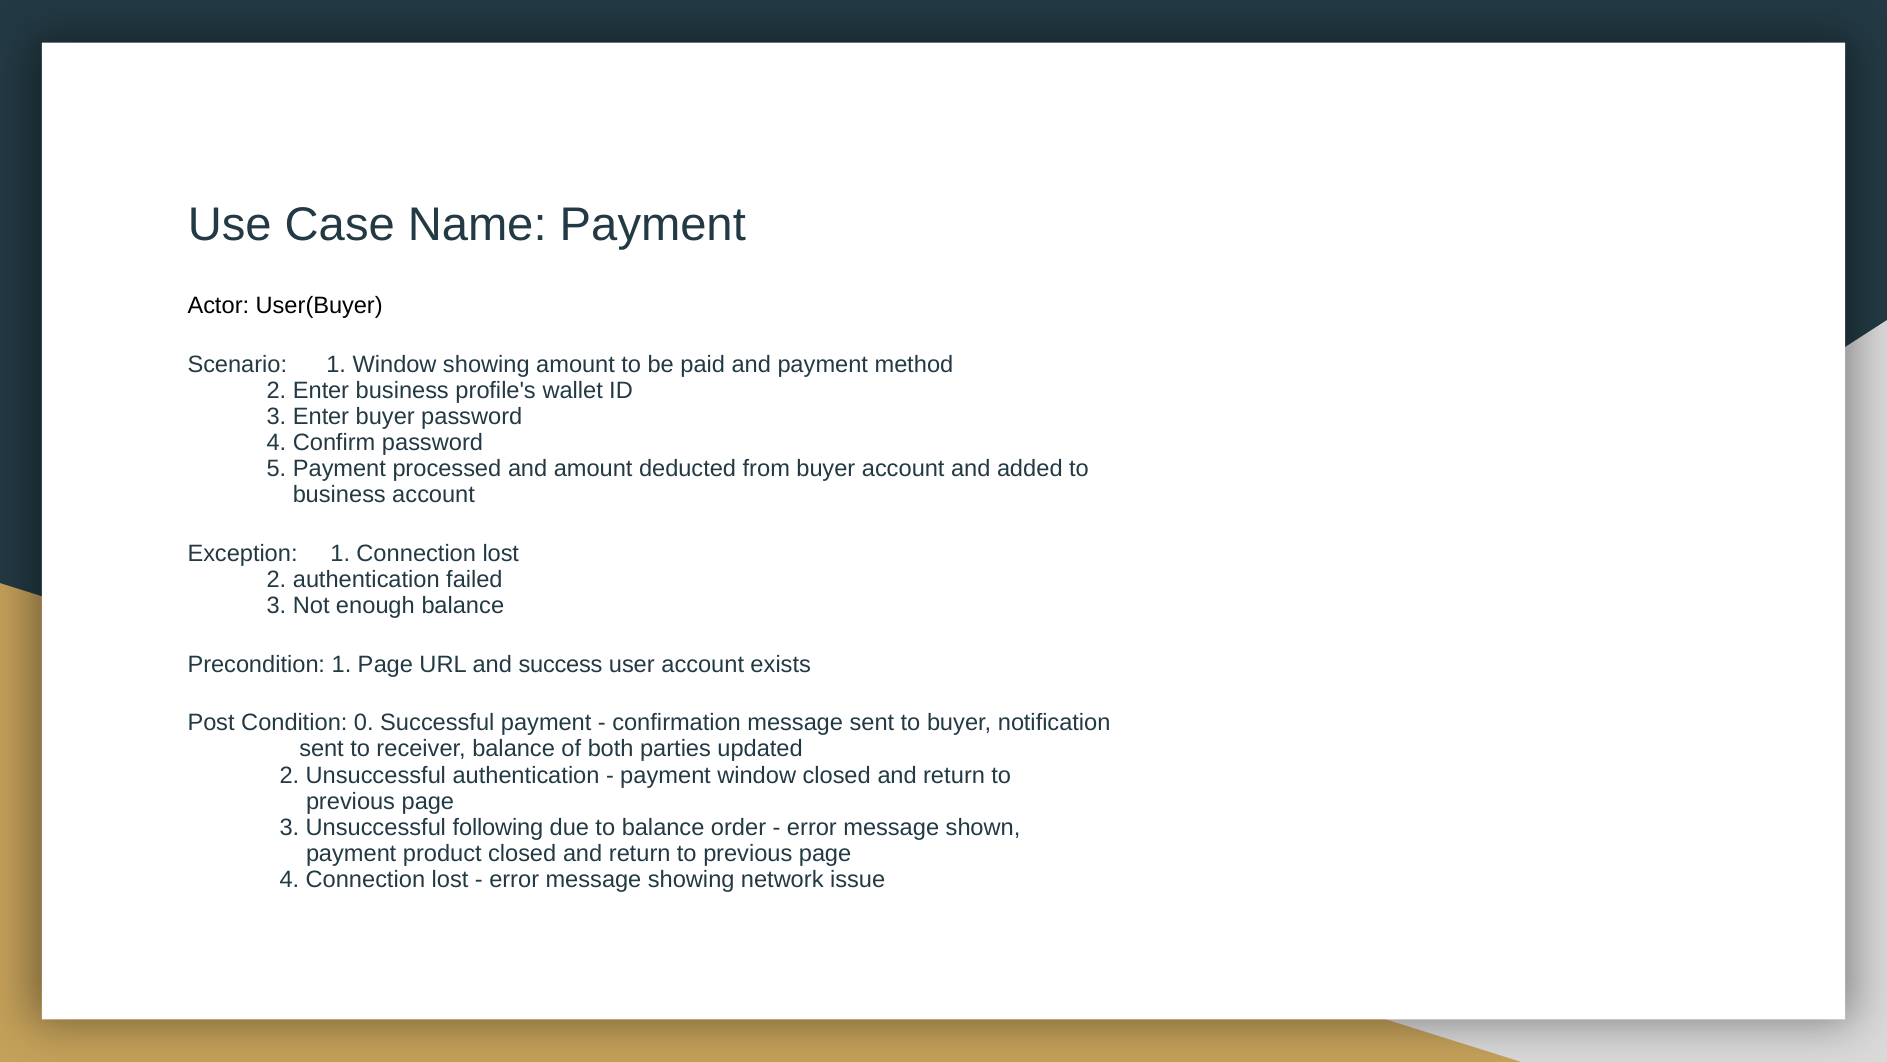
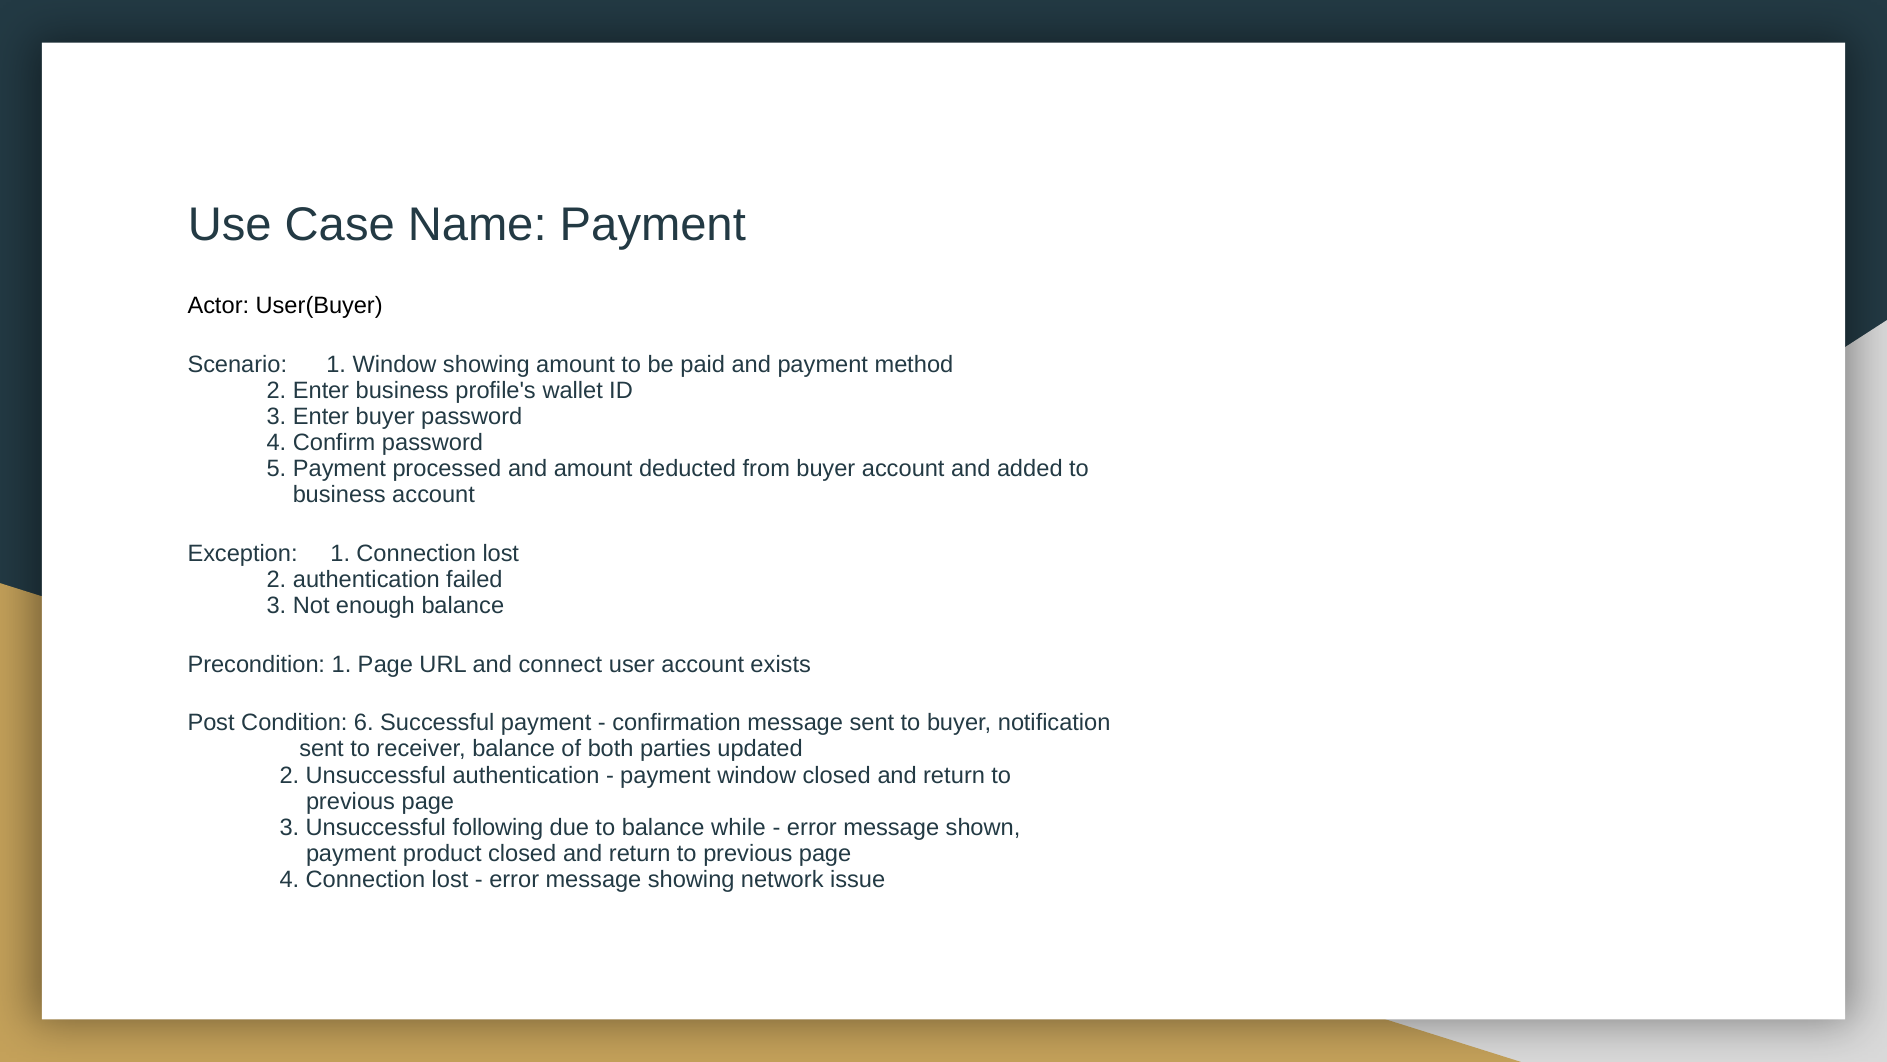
success: success -> connect
0: 0 -> 6
order: order -> while
